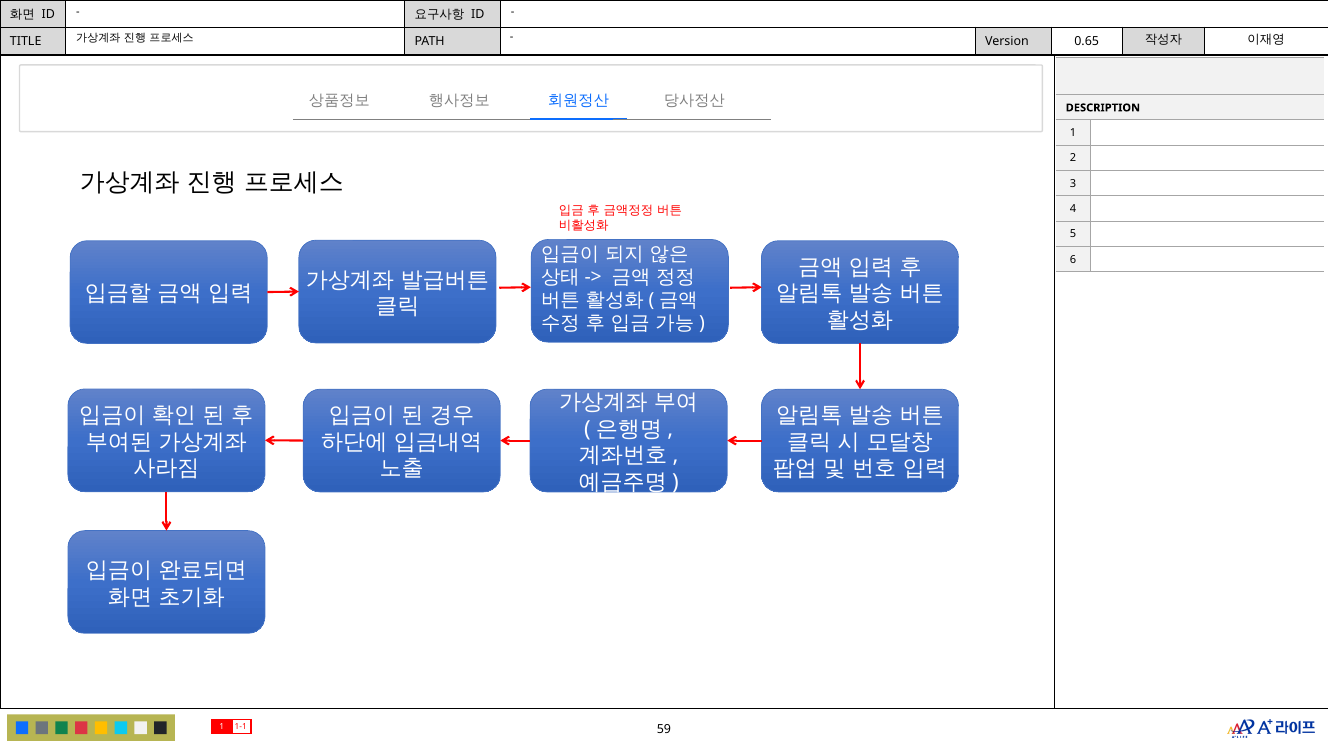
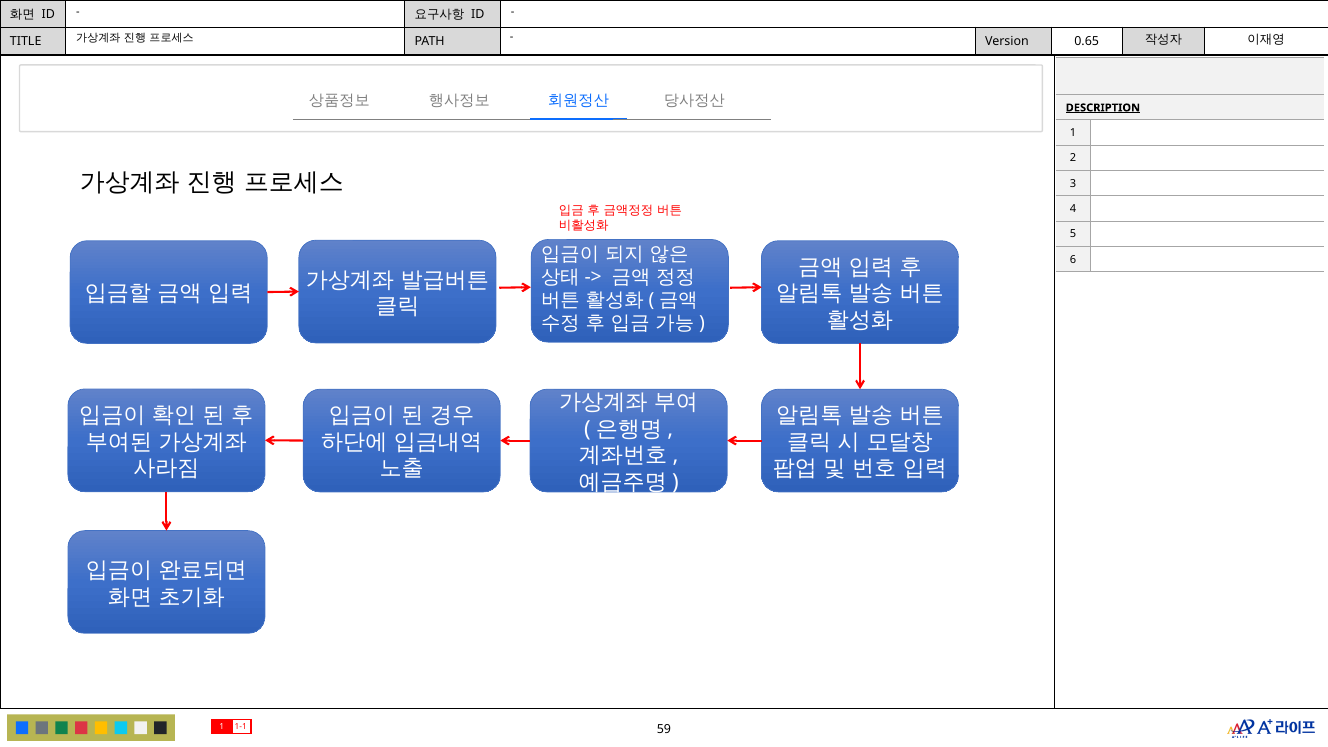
DESCRIPTION underline: none -> present
